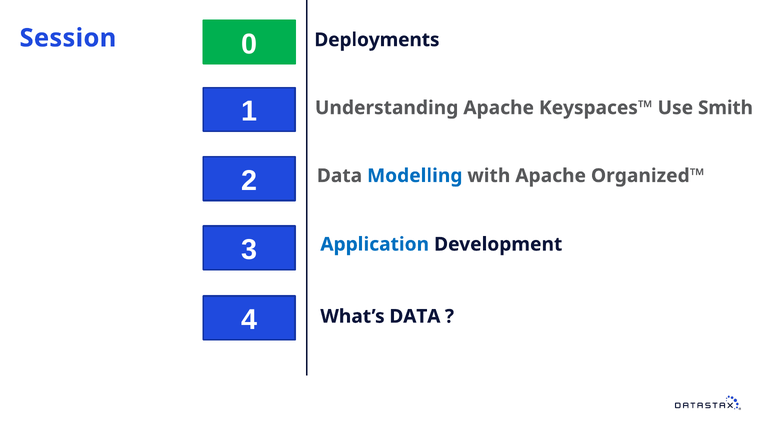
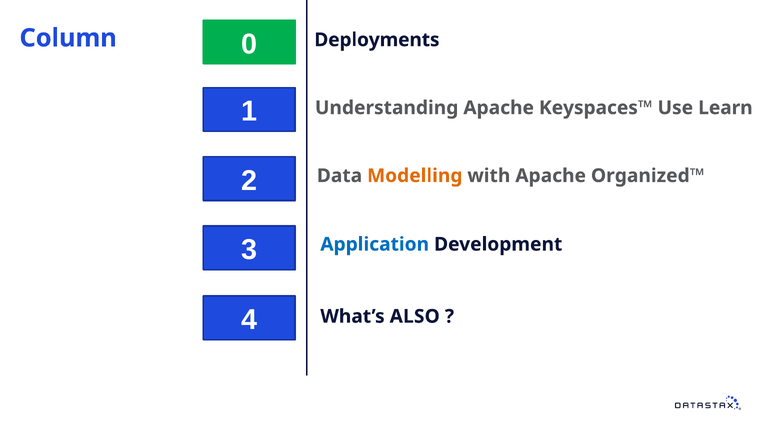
Session: Session -> Column
Smith: Smith -> Learn
Modelling colour: blue -> orange
What’s DATA: DATA -> ALSO
